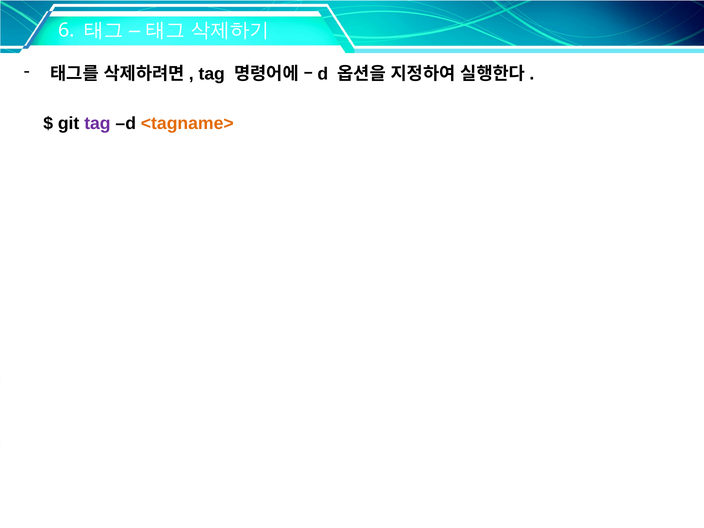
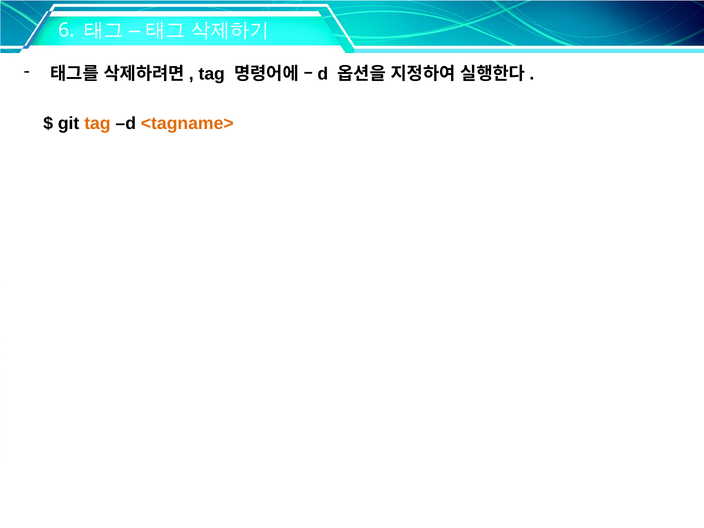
tag at (97, 123) colour: purple -> orange
